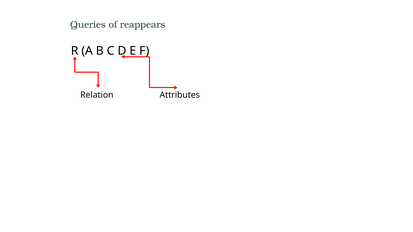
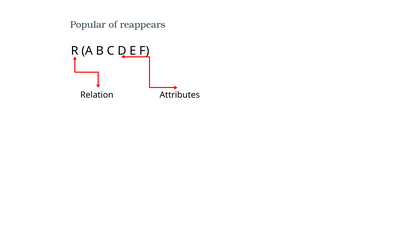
Queries: Queries -> Popular
